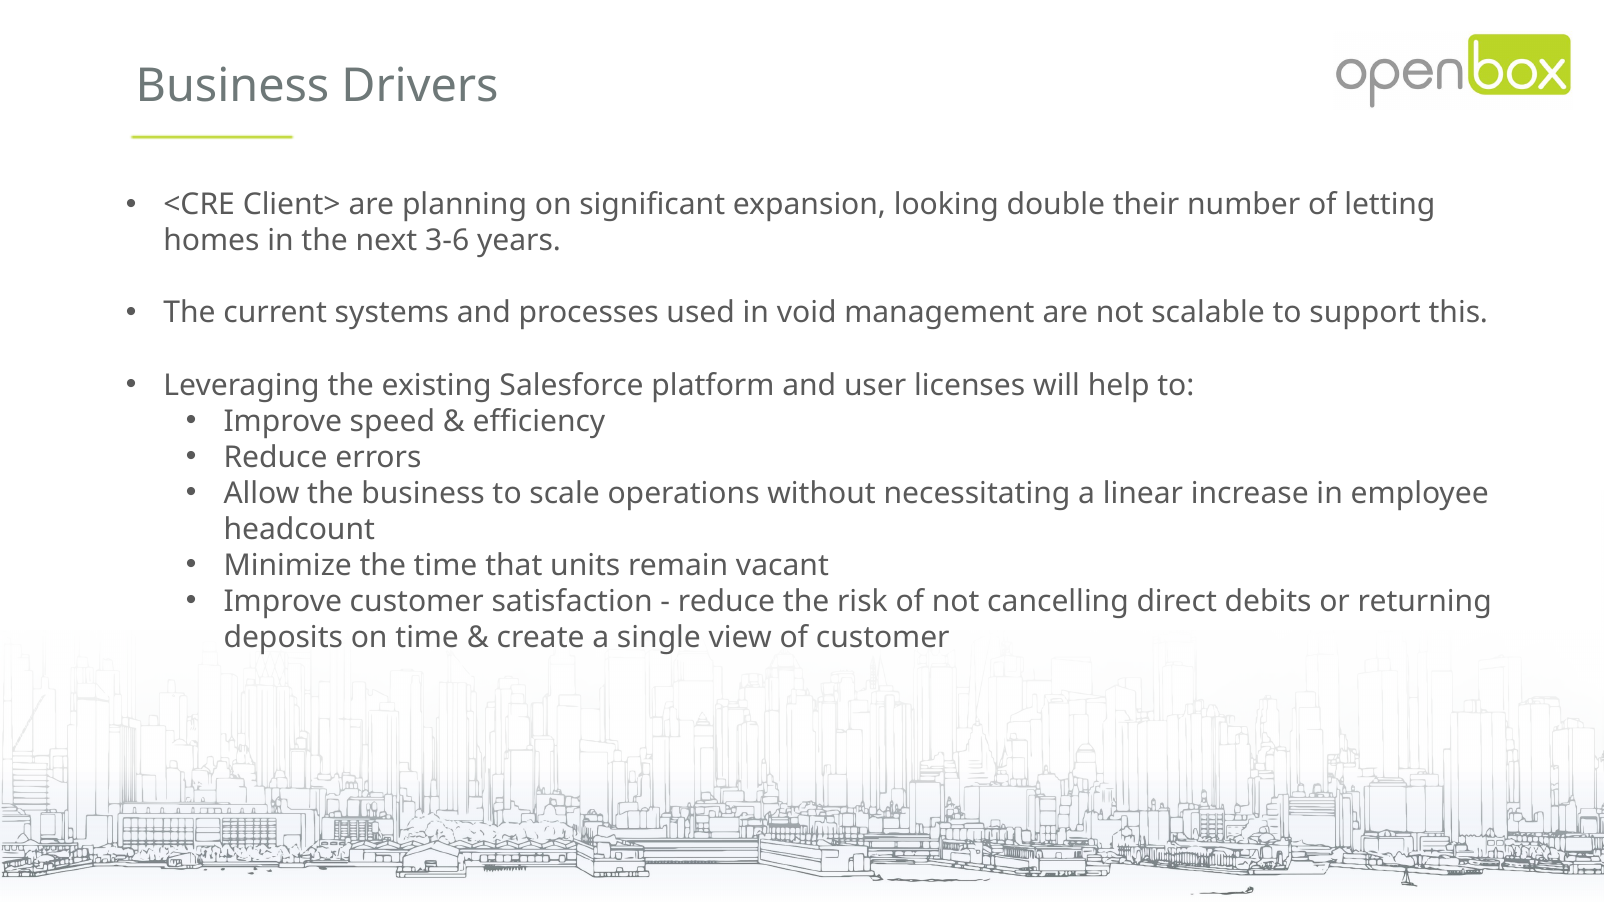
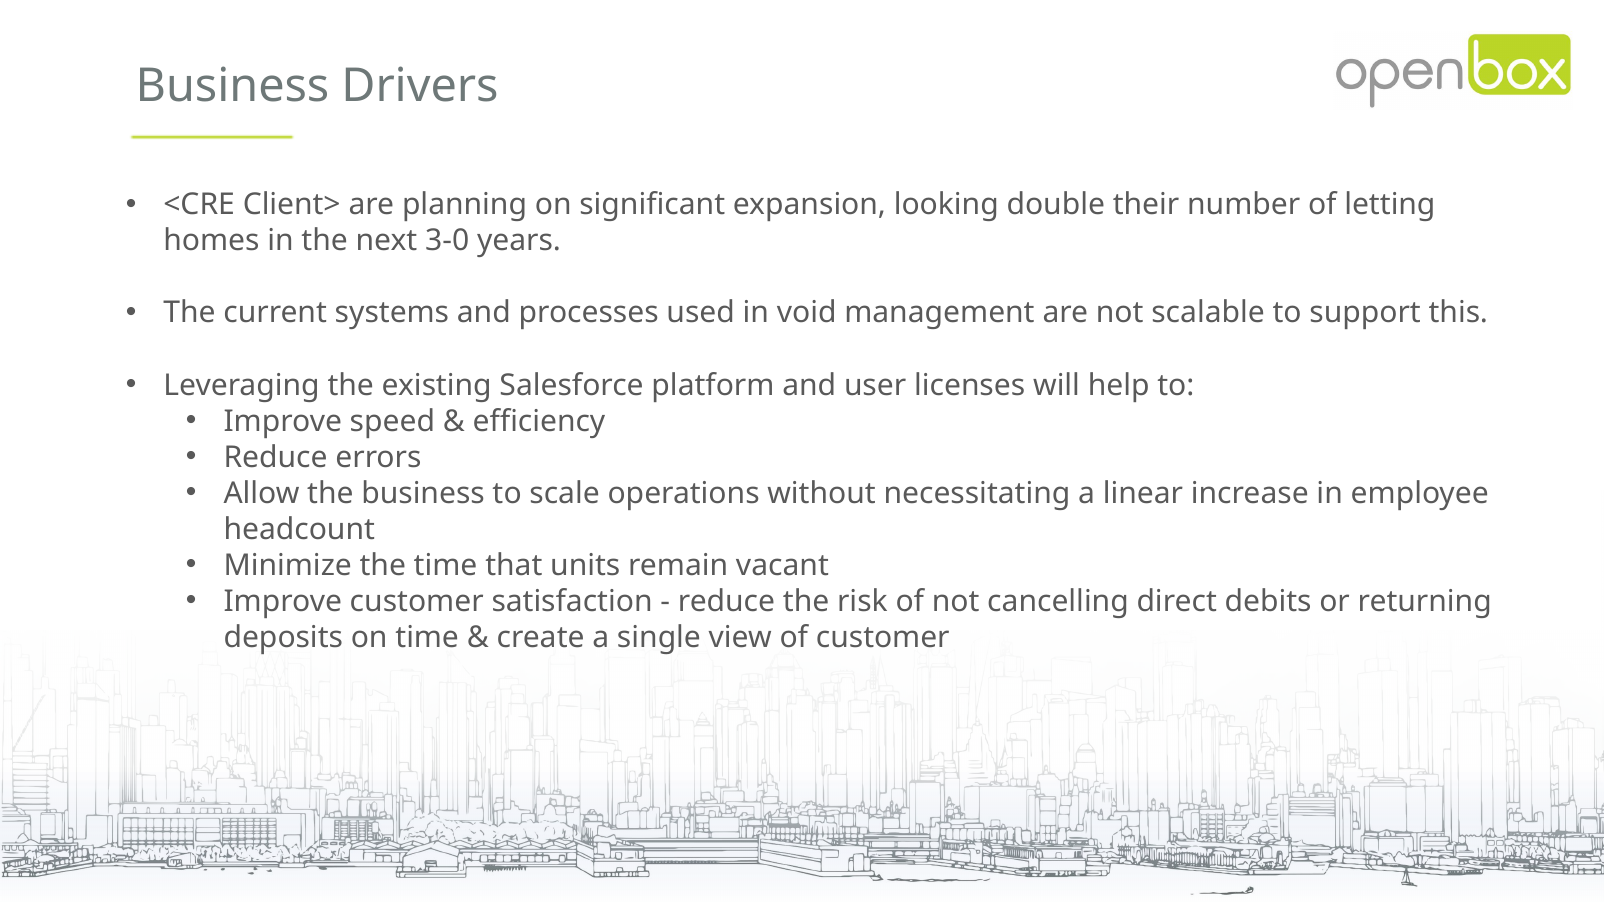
3-6: 3-6 -> 3-0
